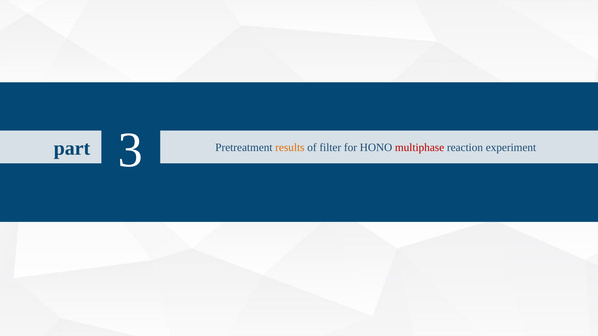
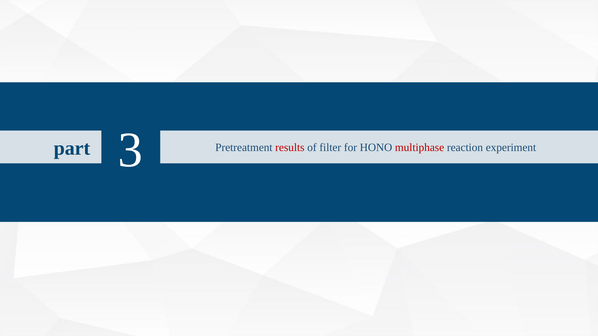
results colour: orange -> red
